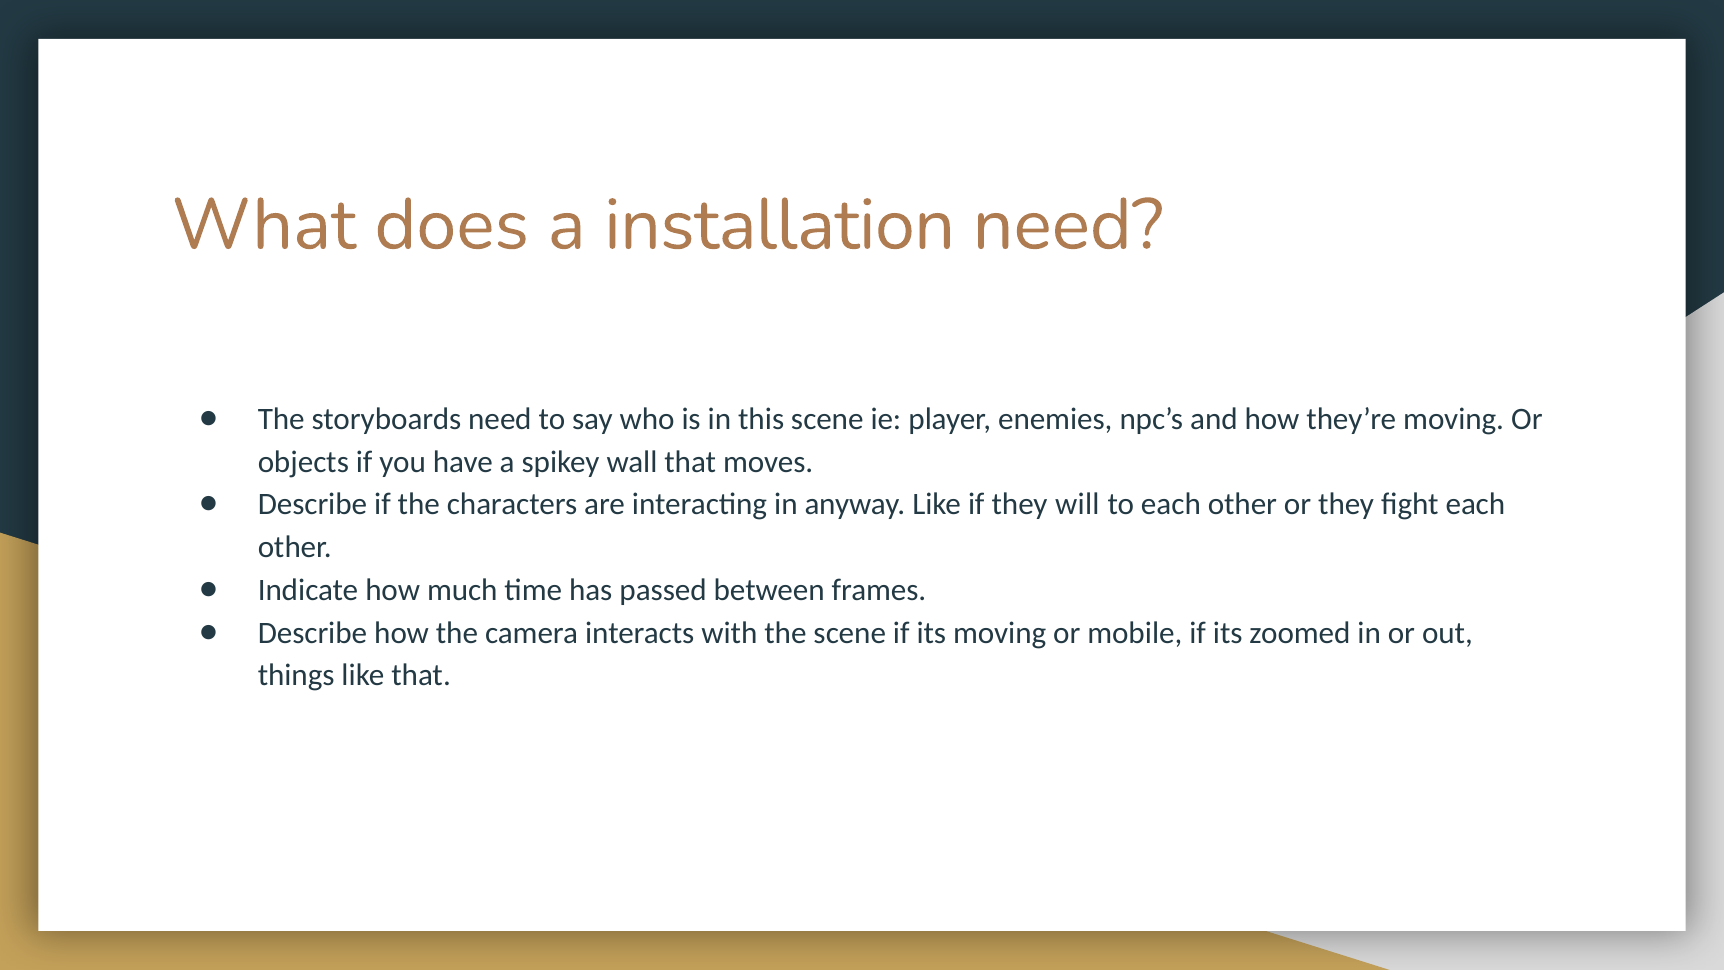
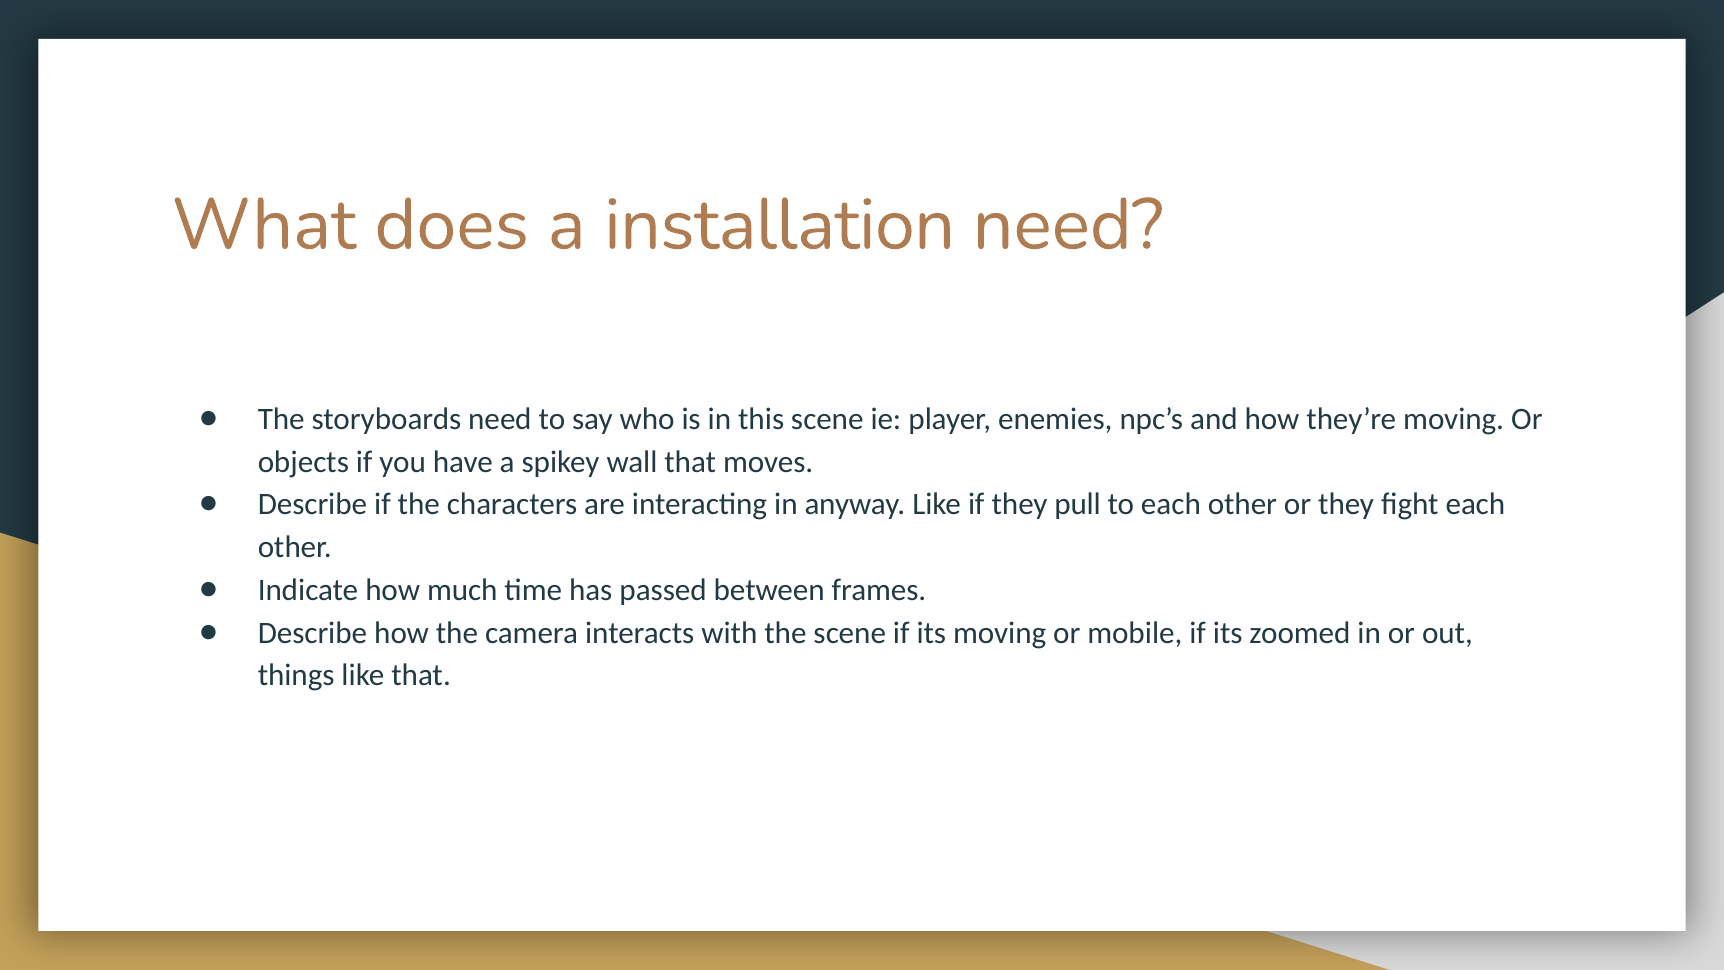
will: will -> pull
